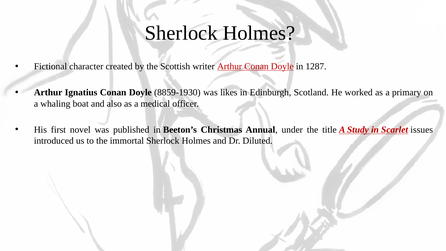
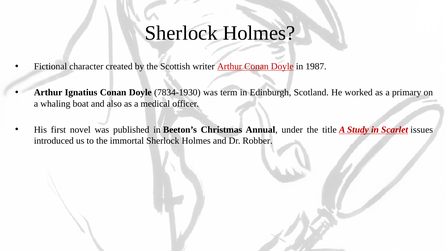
1287: 1287 -> 1987
8859-1930: 8859-1930 -> 7834-1930
likes: likes -> term
Diluted: Diluted -> Robber
